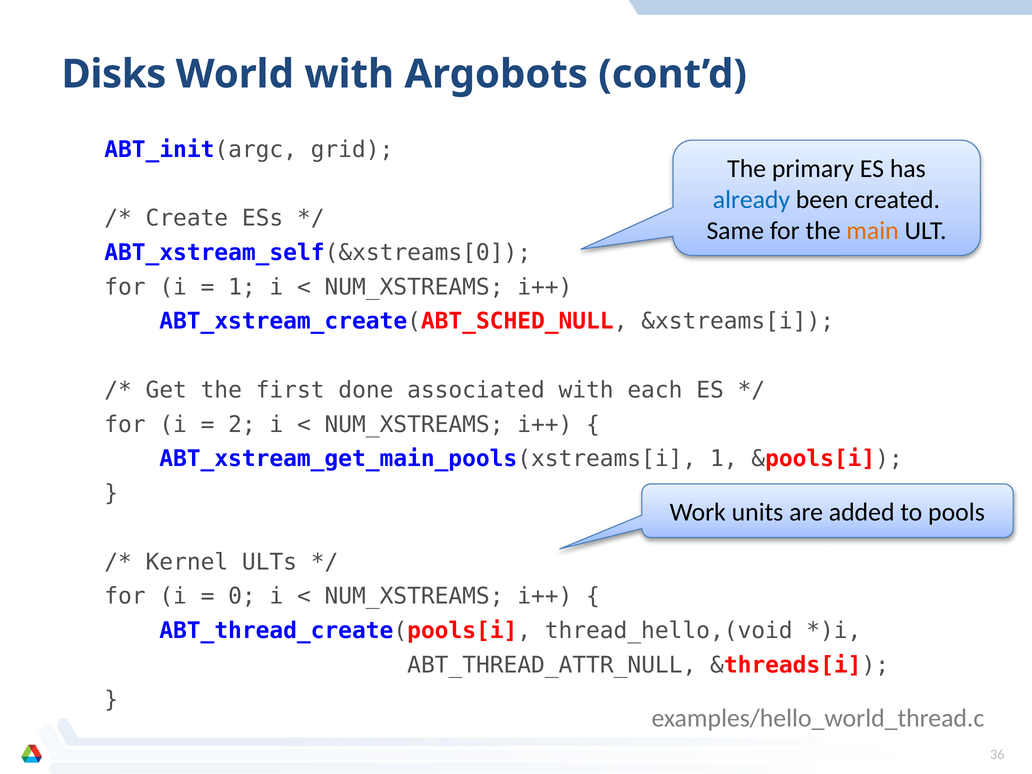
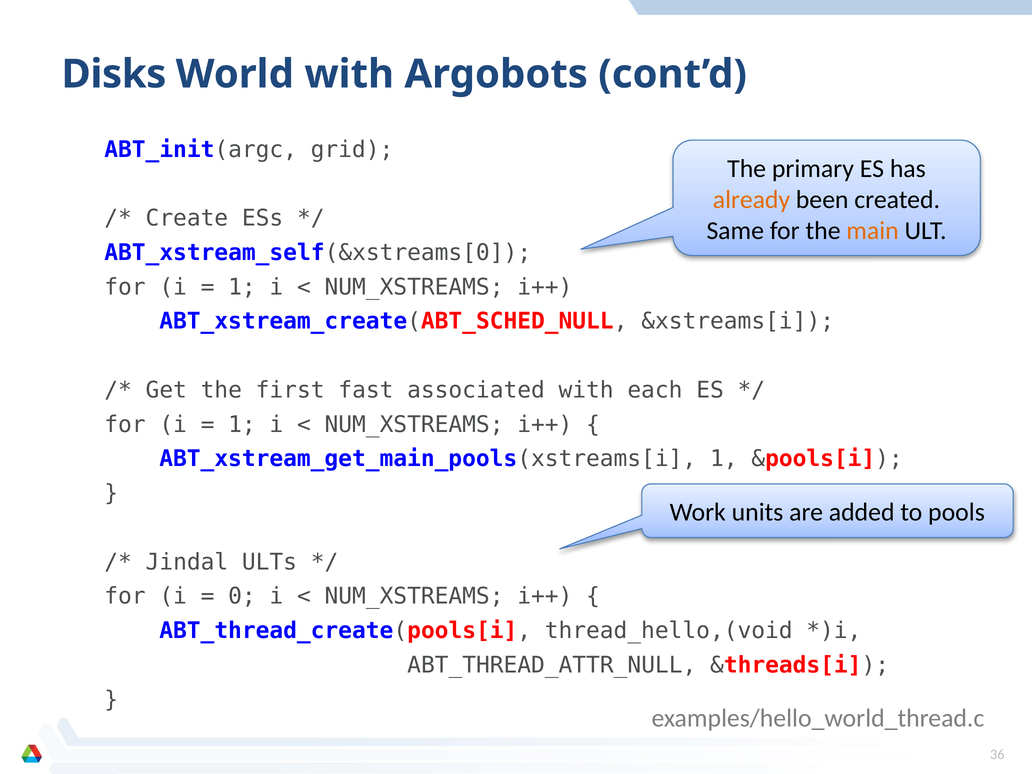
already colour: blue -> orange
done: done -> fast
2 at (242, 424): 2 -> 1
Kernel: Kernel -> Jindal
